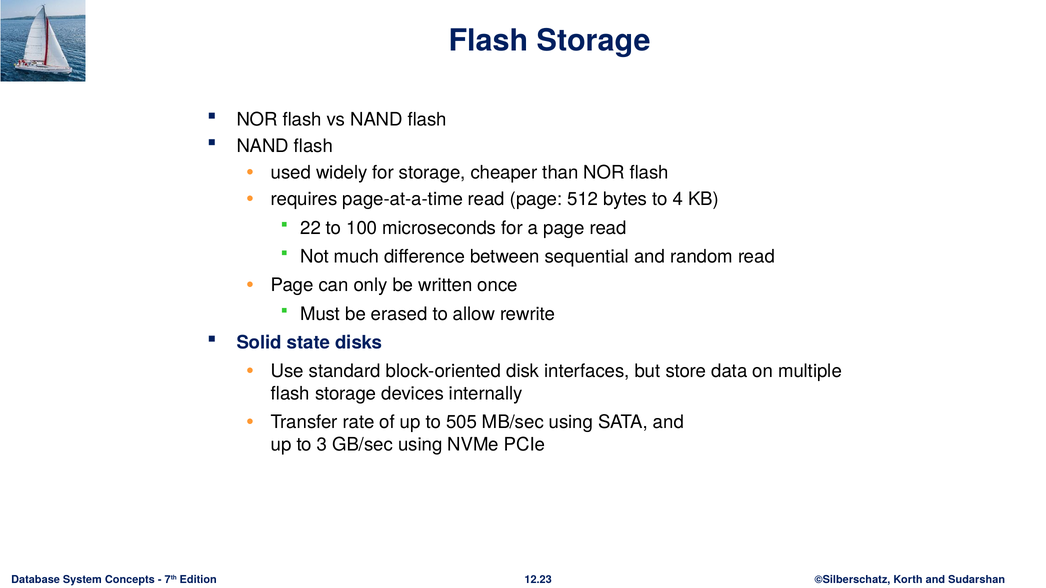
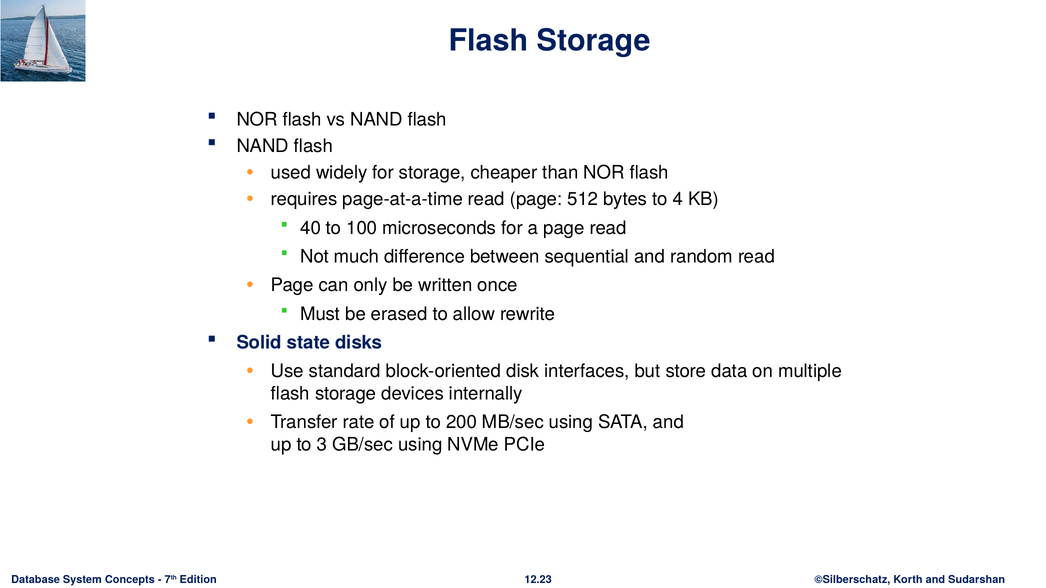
22: 22 -> 40
505: 505 -> 200
